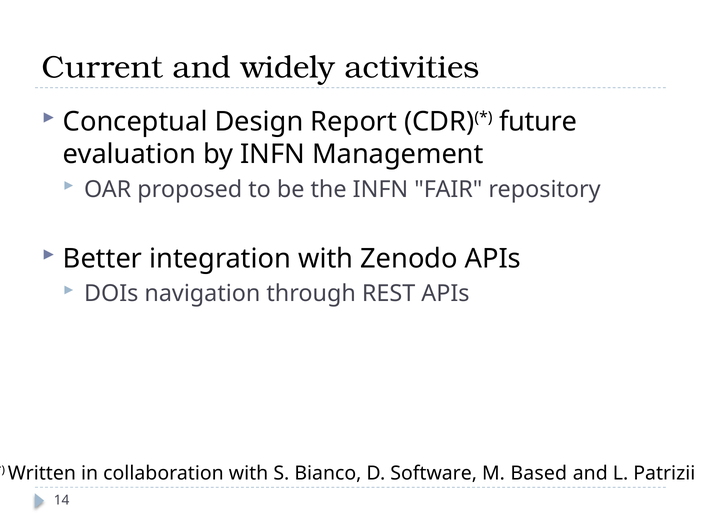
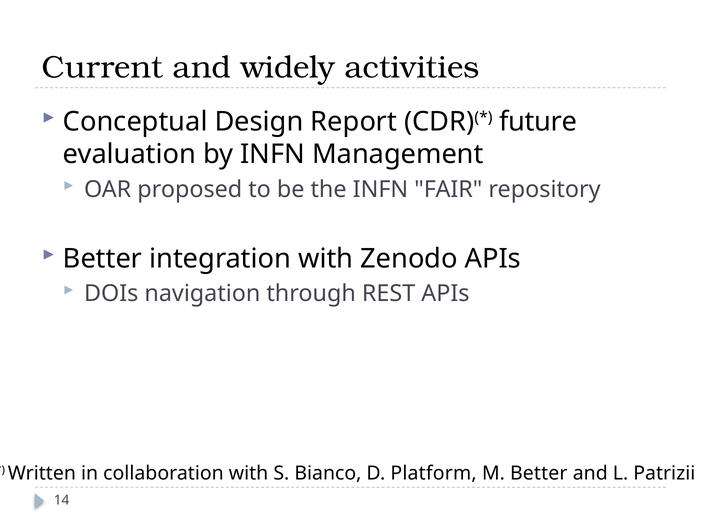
Software: Software -> Platform
M Based: Based -> Better
